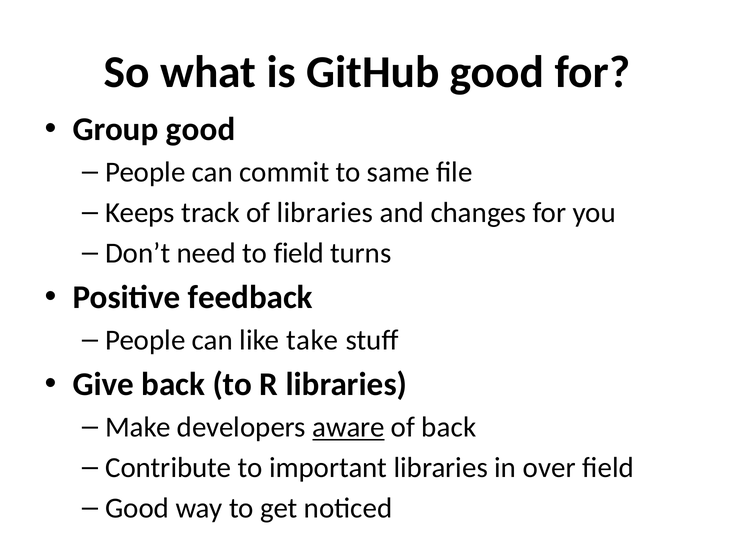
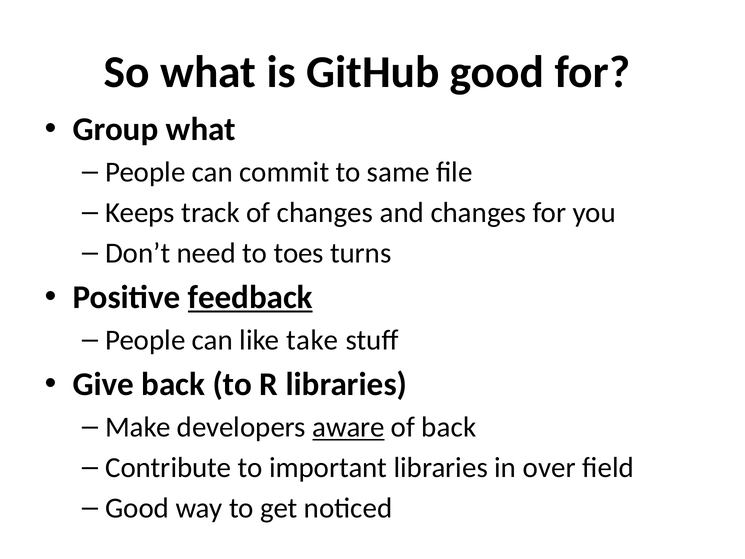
Group good: good -> what
of libraries: libraries -> changes
to field: field -> toes
feedback underline: none -> present
